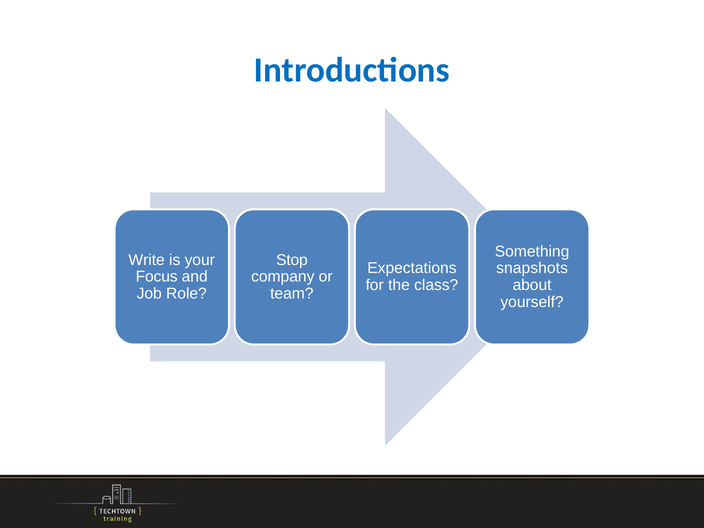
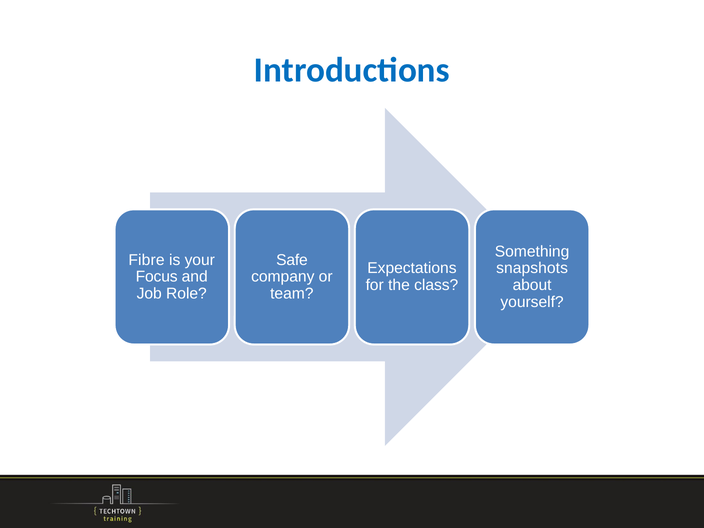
Write: Write -> Fibre
Stop: Stop -> Safe
